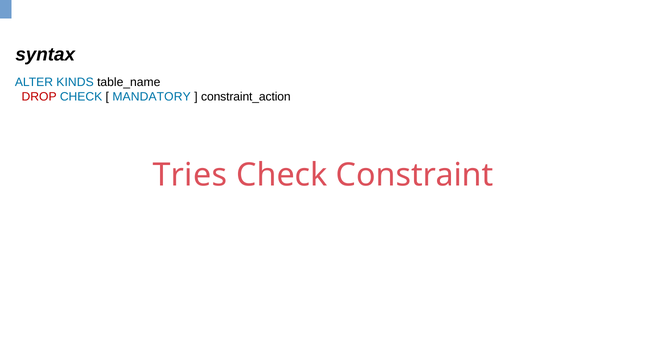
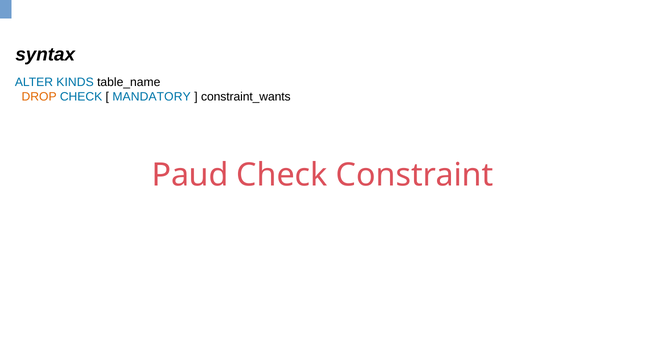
DROP colour: red -> orange
constraint_action: constraint_action -> constraint_wants
Tries: Tries -> Paud
